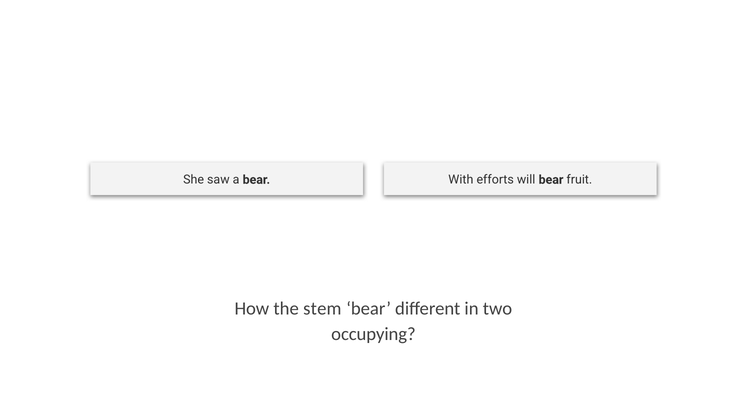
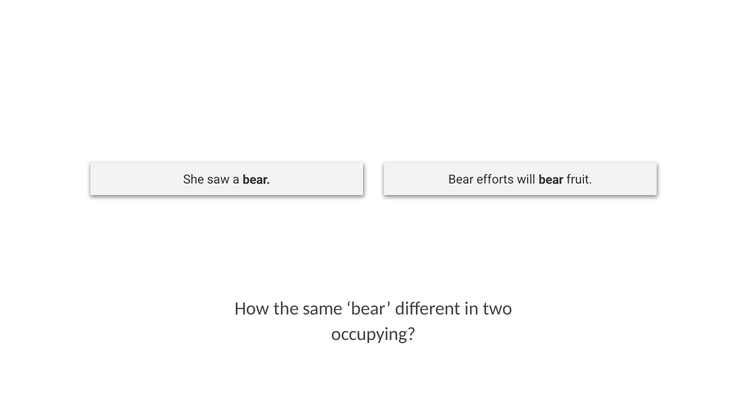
bear With: With -> Bear
stem: stem -> same
